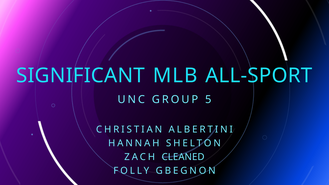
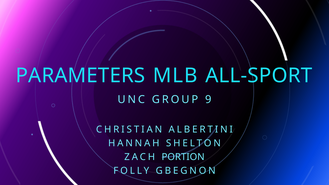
SIGNIFICANT: SIGNIFICANT -> PARAMETERS
5: 5 -> 9
CLEANED: CLEANED -> PORTION
